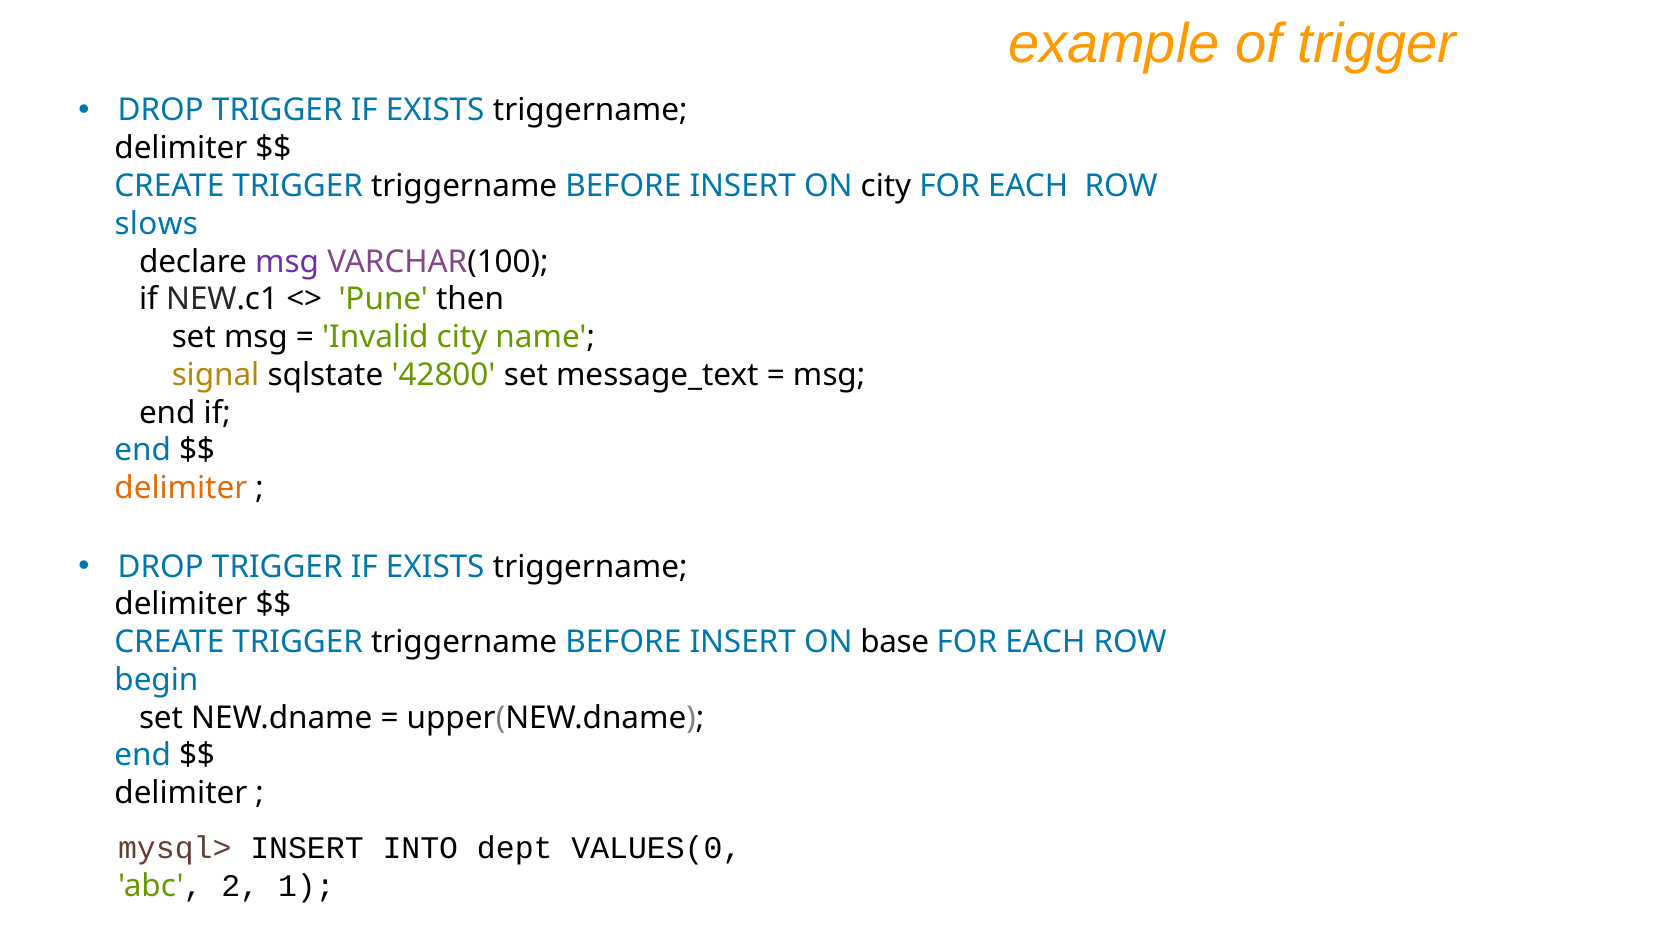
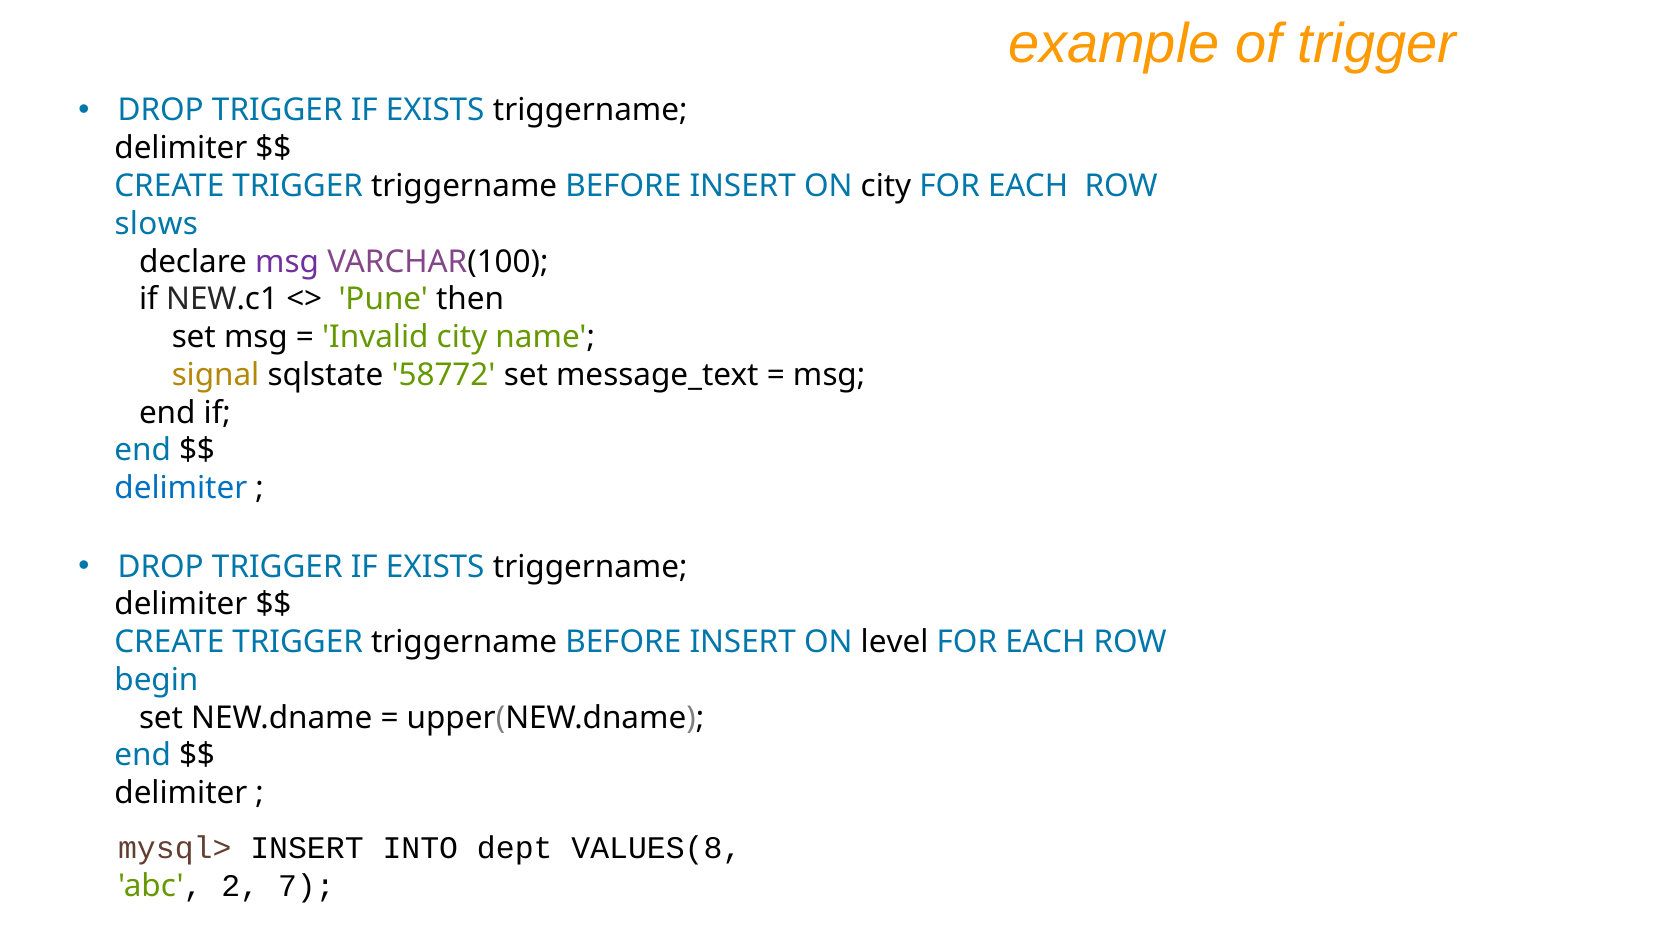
42800: 42800 -> 58772
delimiter at (181, 488) colour: orange -> blue
base: base -> level
VALUES(0: VALUES(0 -> VALUES(8
1: 1 -> 7
